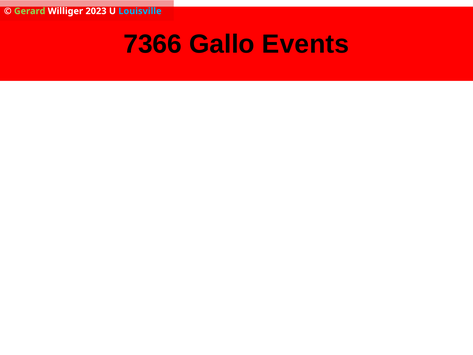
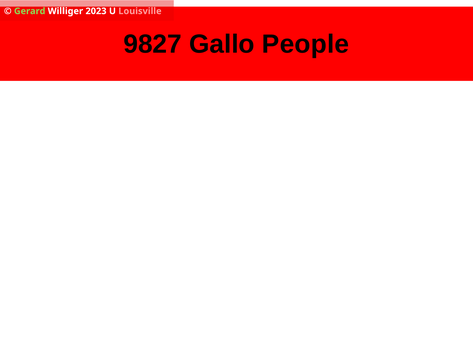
Louisville colour: light blue -> pink
7366: 7366 -> 9827
Events: Events -> People
